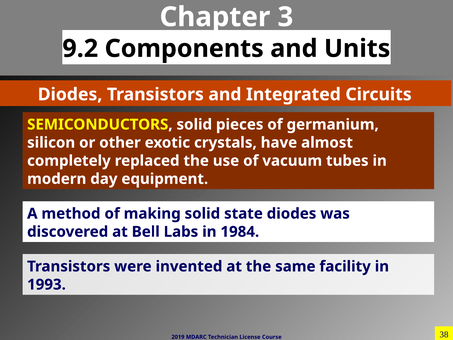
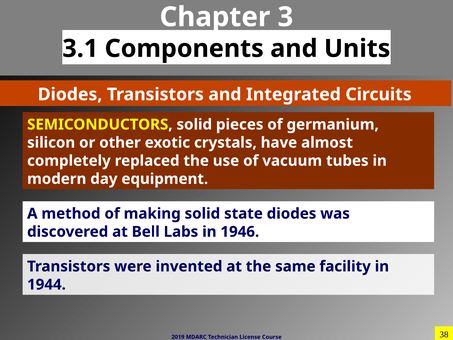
9.2: 9.2 -> 3.1
1984: 1984 -> 1946
1993: 1993 -> 1944
